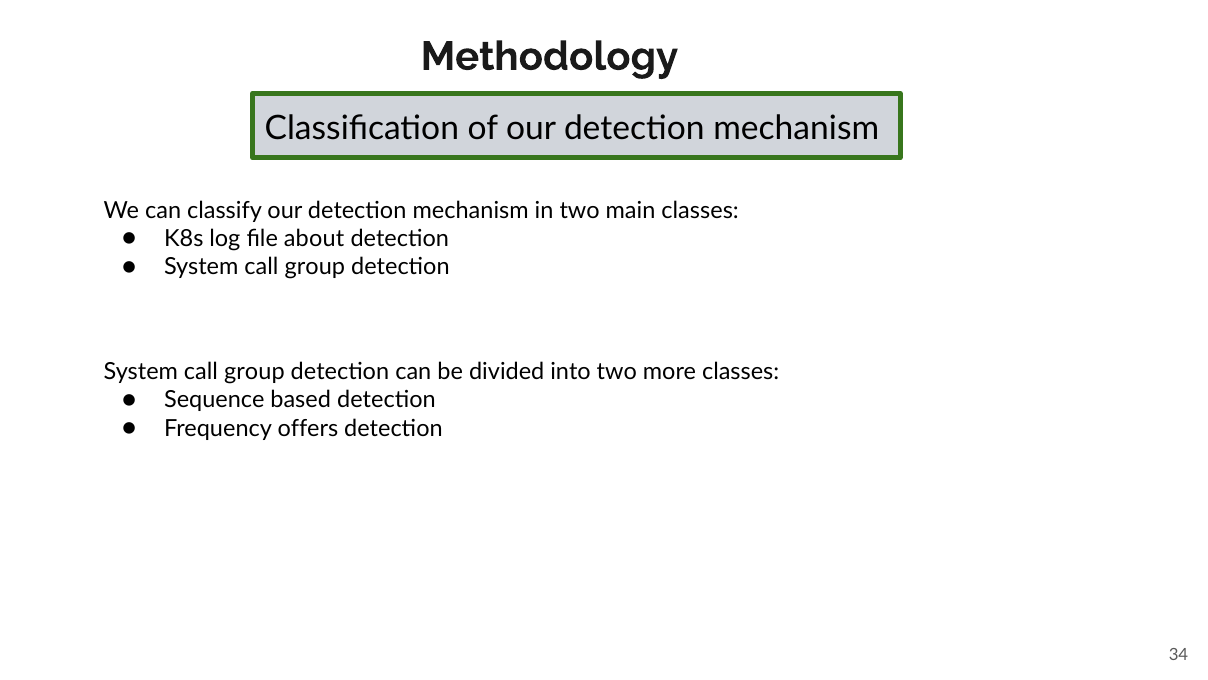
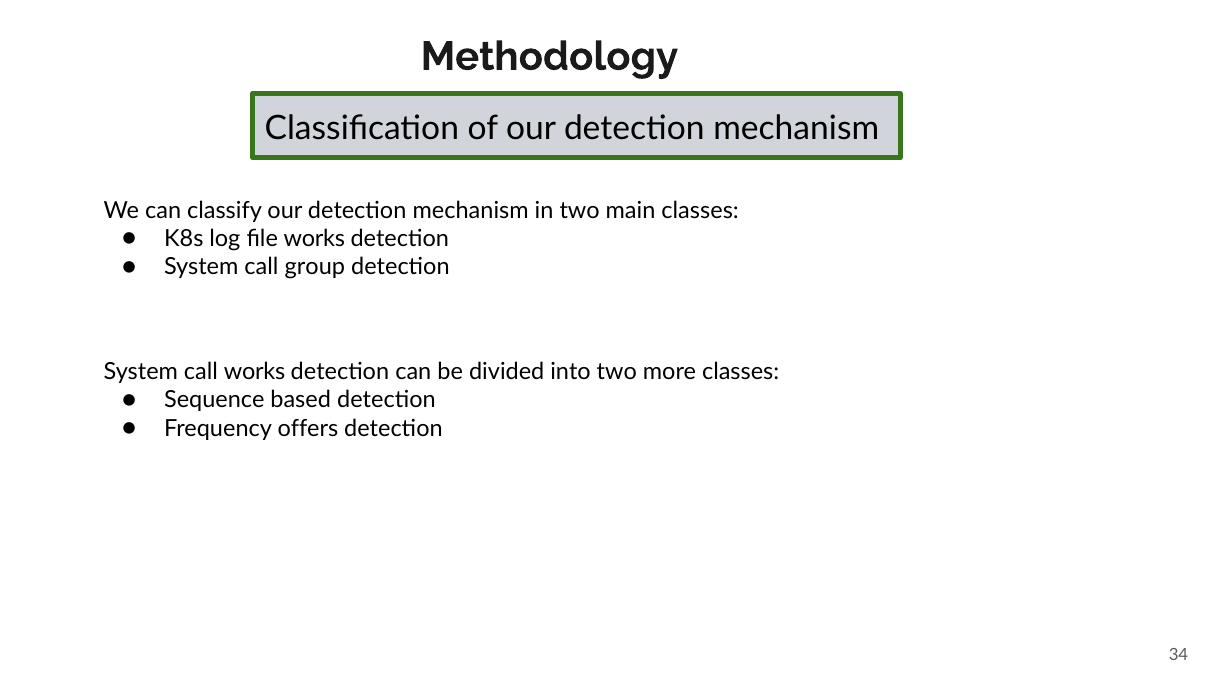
file about: about -> works
group at (254, 372): group -> works
